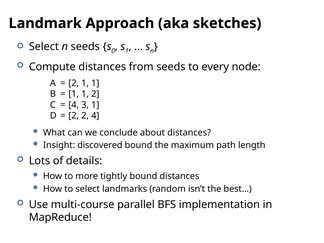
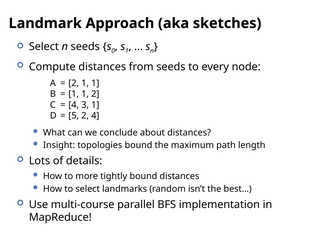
2 at (74, 116): 2 -> 5
discovered: discovered -> topologies
